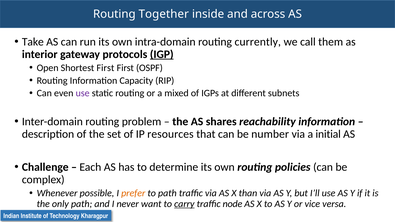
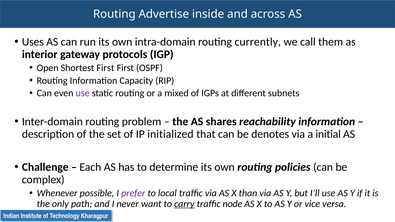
Together: Together -> Advertise
Take: Take -> Uses
IGP underline: present -> none
resources: resources -> initialized
number: number -> denotes
prefer colour: orange -> purple
to path: path -> local
